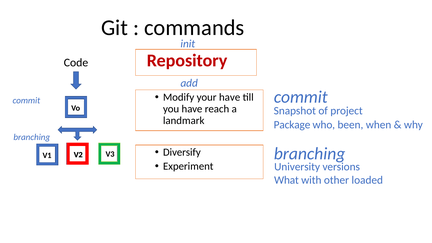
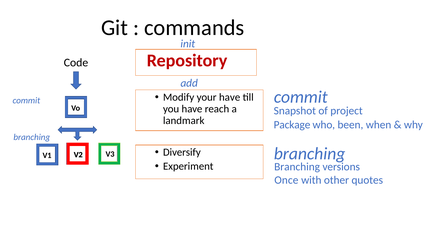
University at (297, 167): University -> Branching
What: What -> Once
loaded: loaded -> quotes
